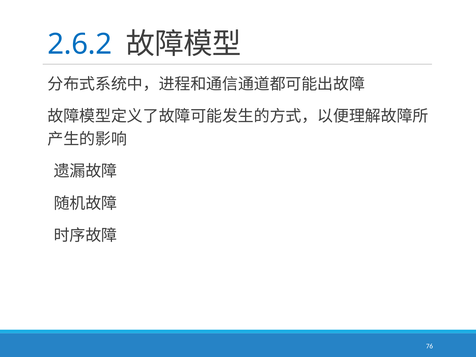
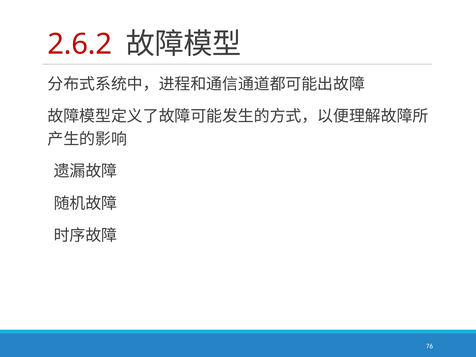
2.6.2 colour: blue -> red
